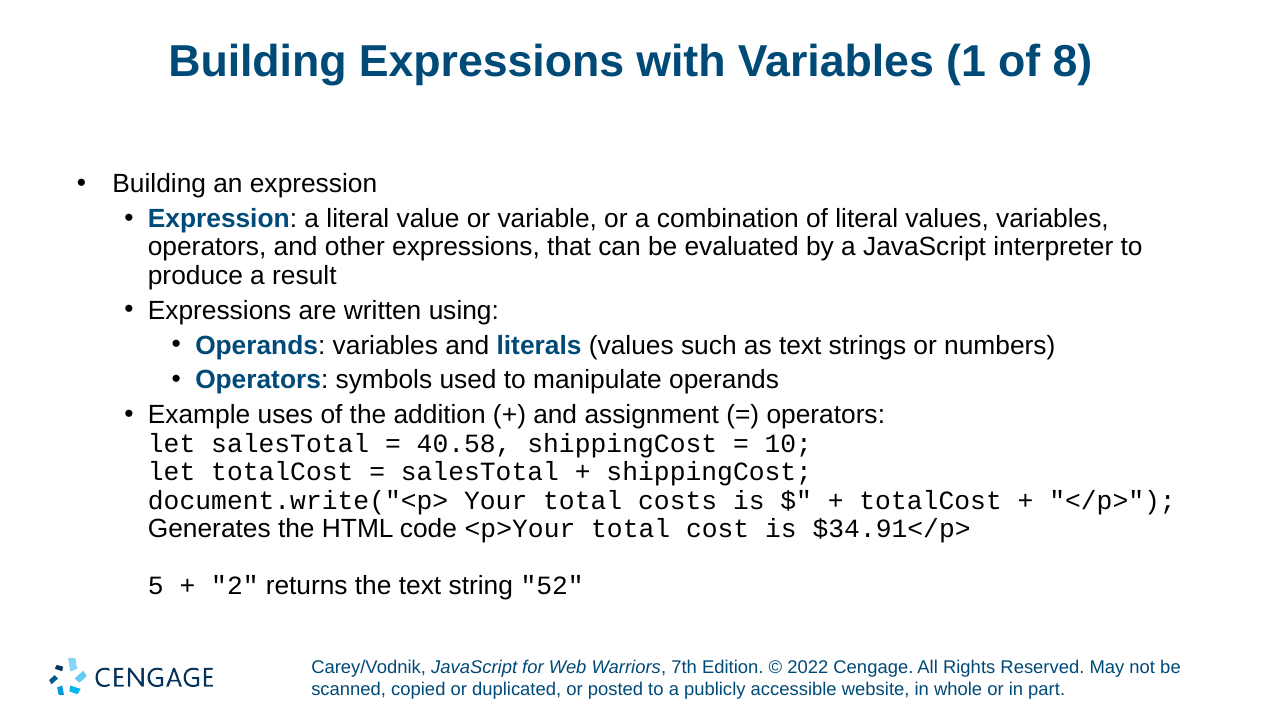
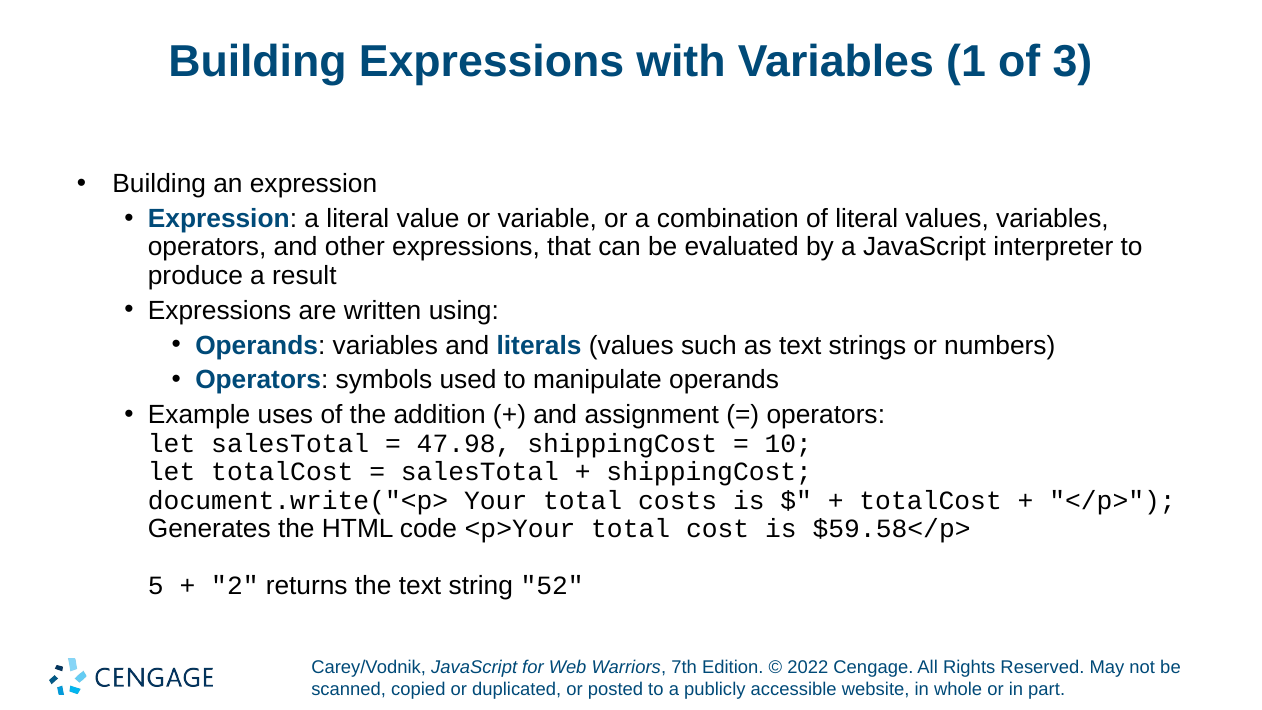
8: 8 -> 3
40.58: 40.58 -> 47.98
$34.91</p>: $34.91</p> -> $59.58</p>
